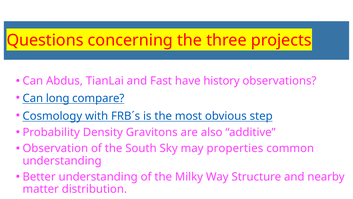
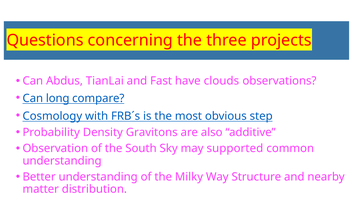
history: history -> clouds
properties: properties -> supported
